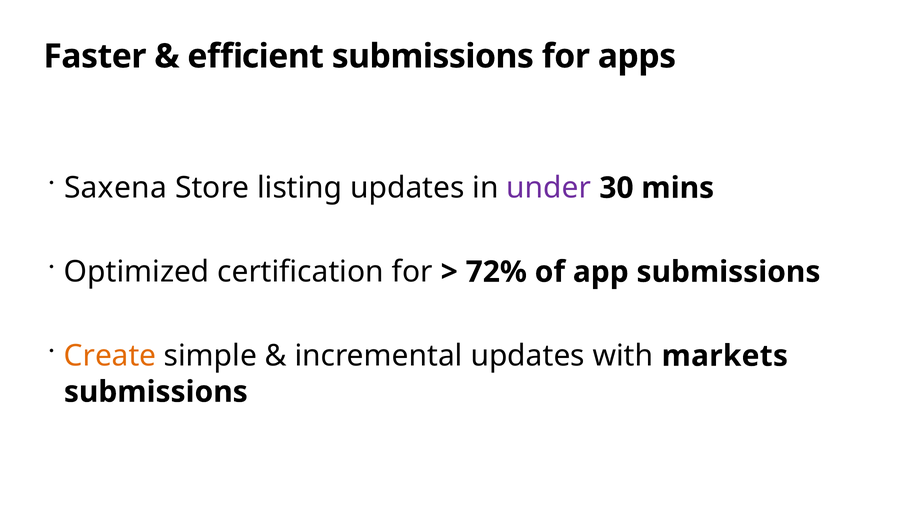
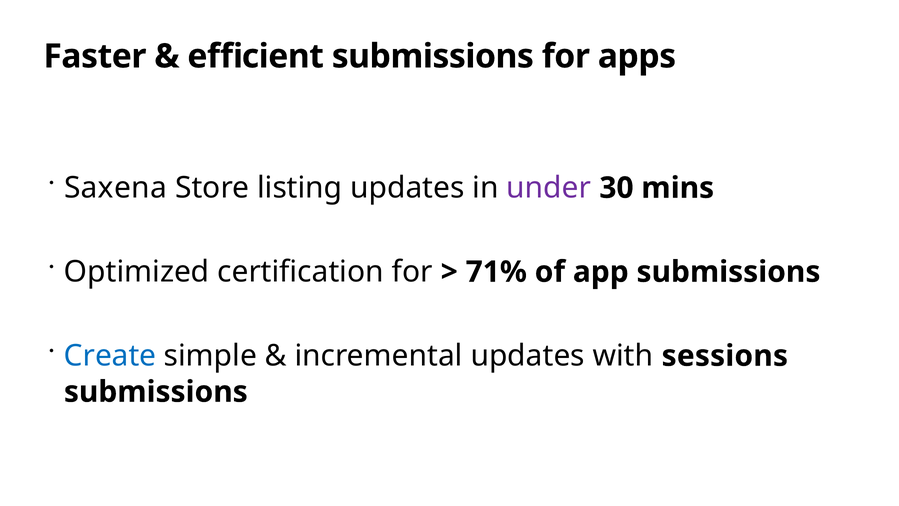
72%: 72% -> 71%
Create colour: orange -> blue
markets: markets -> sessions
